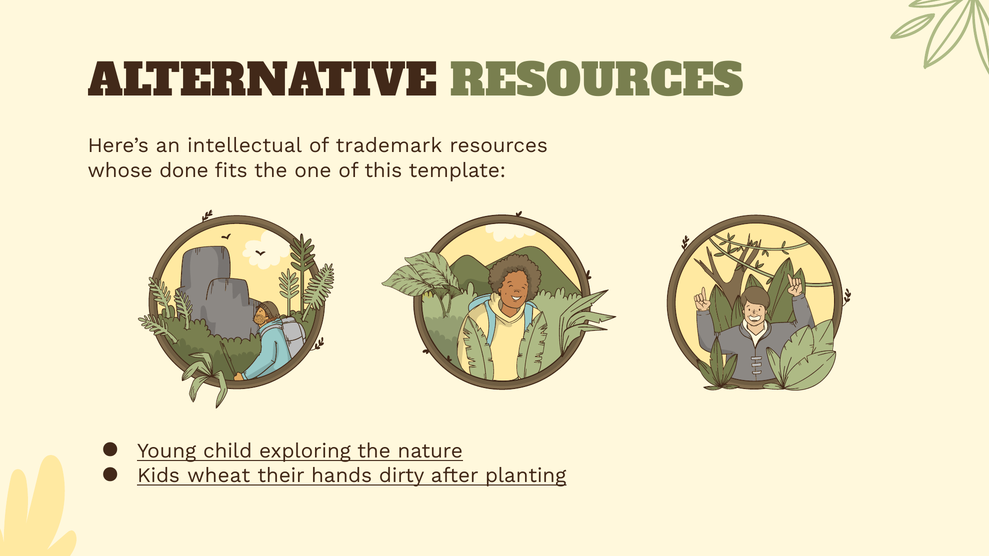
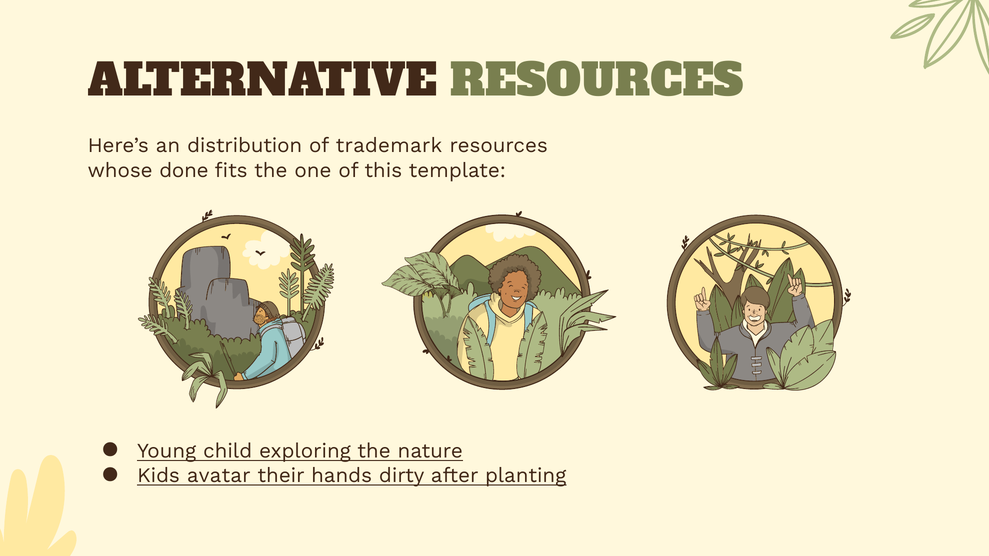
intellectual: intellectual -> distribution
wheat: wheat -> avatar
